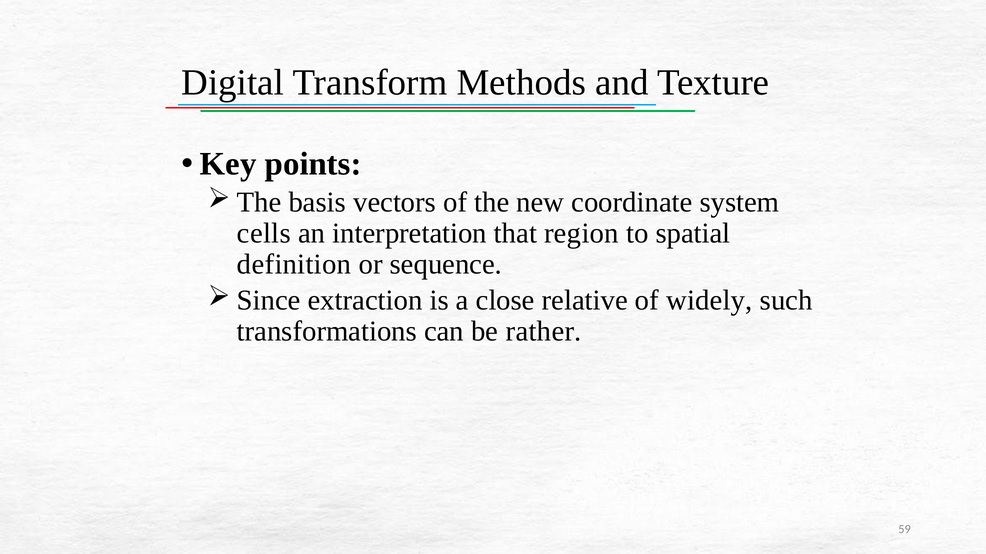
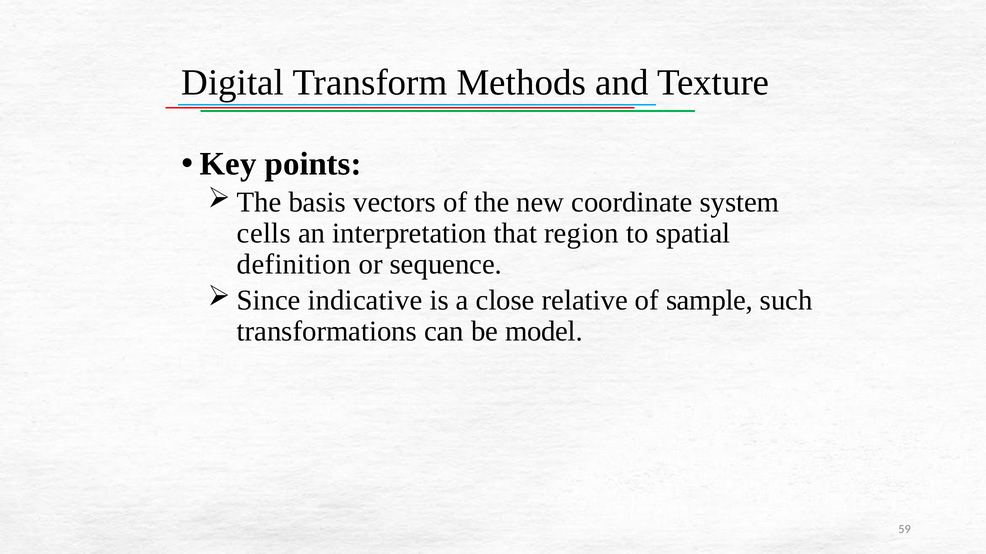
extraction: extraction -> indicative
widely: widely -> sample
rather: rather -> model
